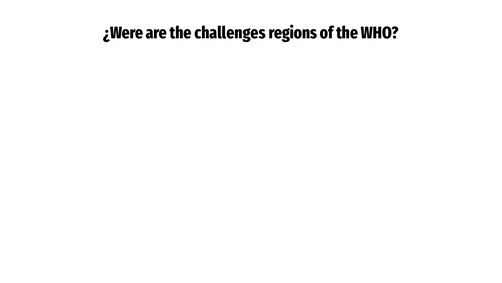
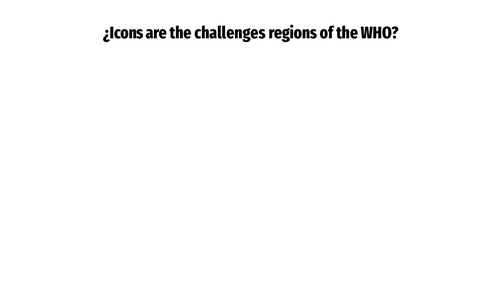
¿Were: ¿Were -> ¿Icons
